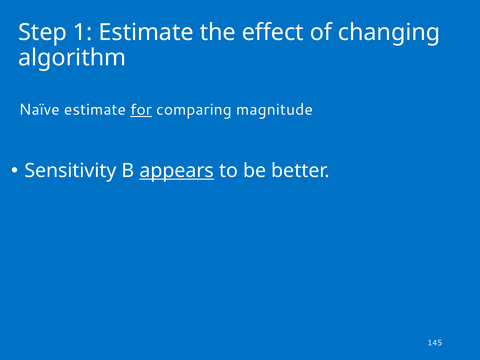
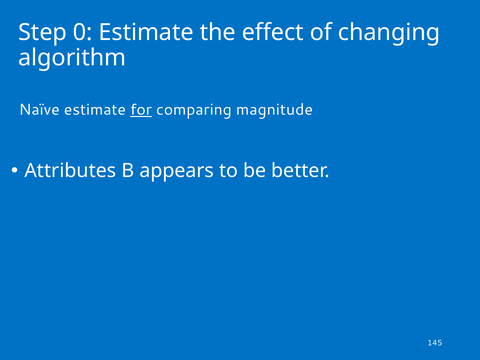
1: 1 -> 0
Sensitivity: Sensitivity -> Attributes
appears underline: present -> none
